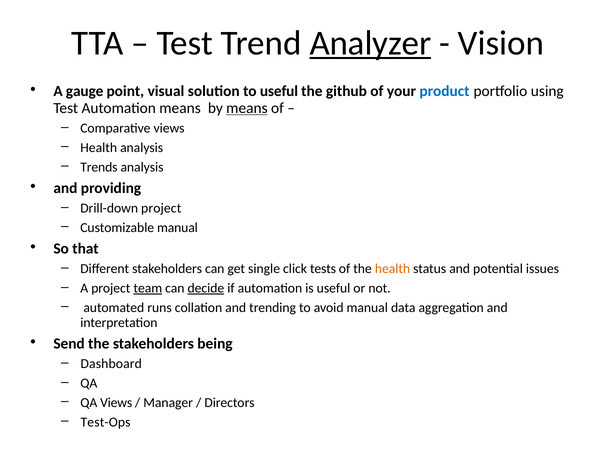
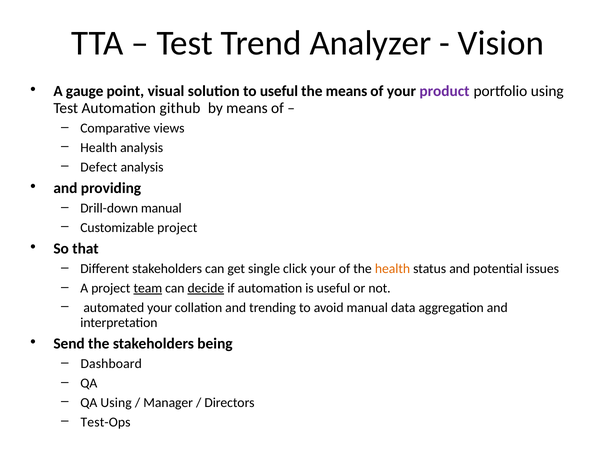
Analyzer underline: present -> none
the github: github -> means
product colour: blue -> purple
Automation means: means -> github
means at (247, 108) underline: present -> none
Trends: Trends -> Defect
Drill-down project: project -> manual
Customizable manual: manual -> project
click tests: tests -> your
automated runs: runs -> your
QA Views: Views -> Using
